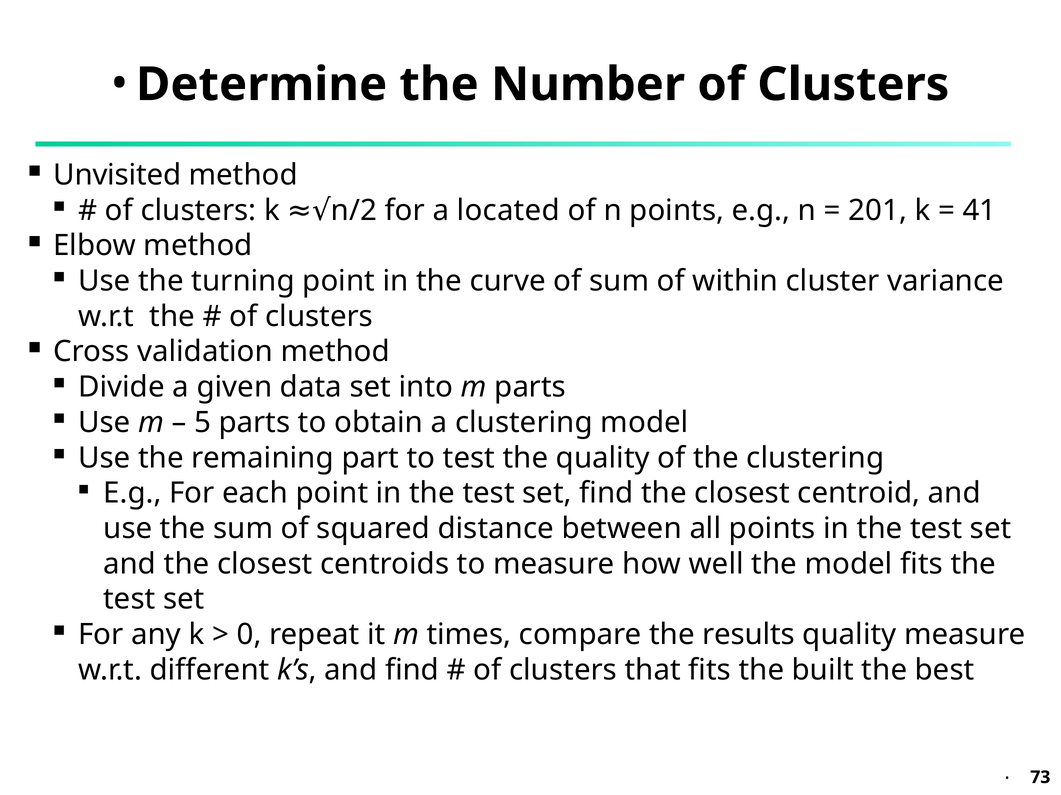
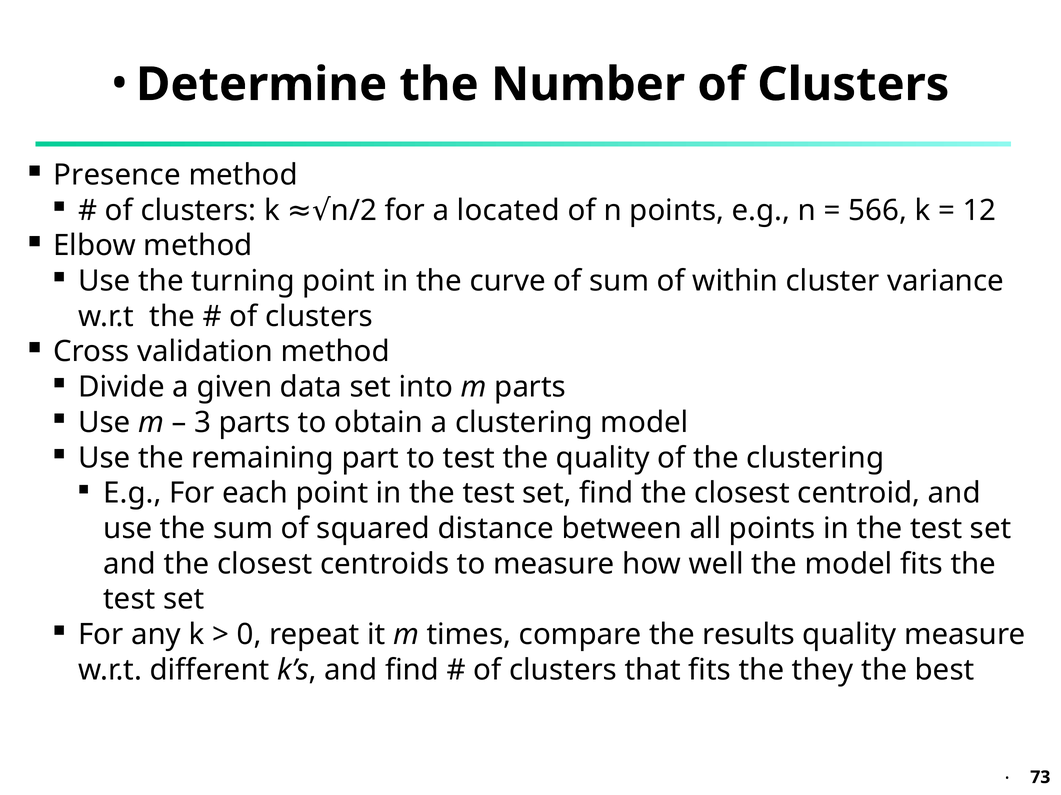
Unvisited: Unvisited -> Presence
201: 201 -> 566
41: 41 -> 12
5: 5 -> 3
built: built -> they
